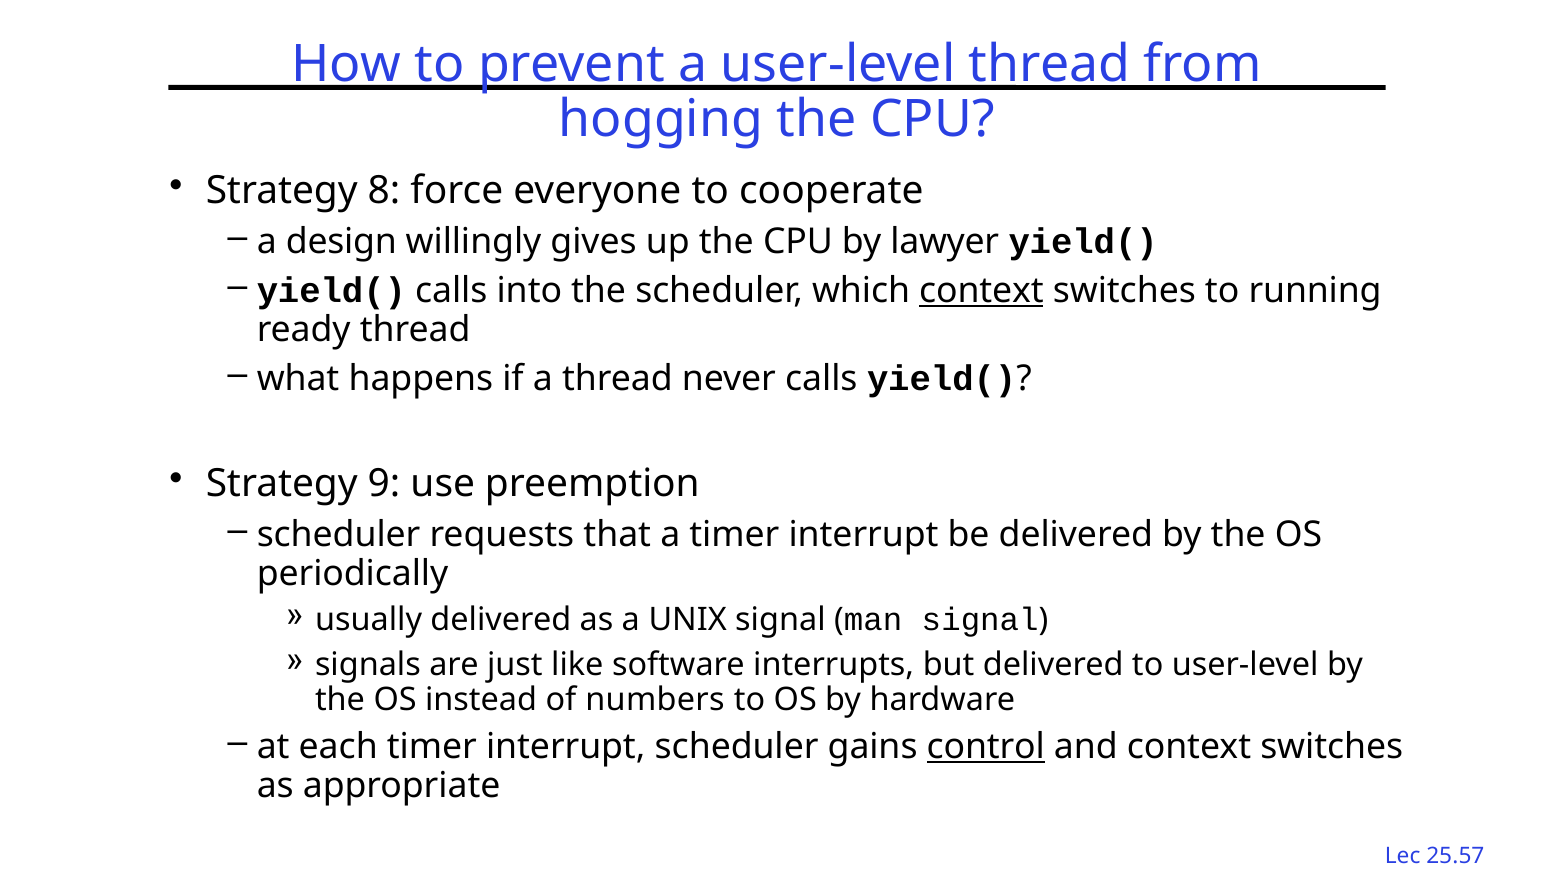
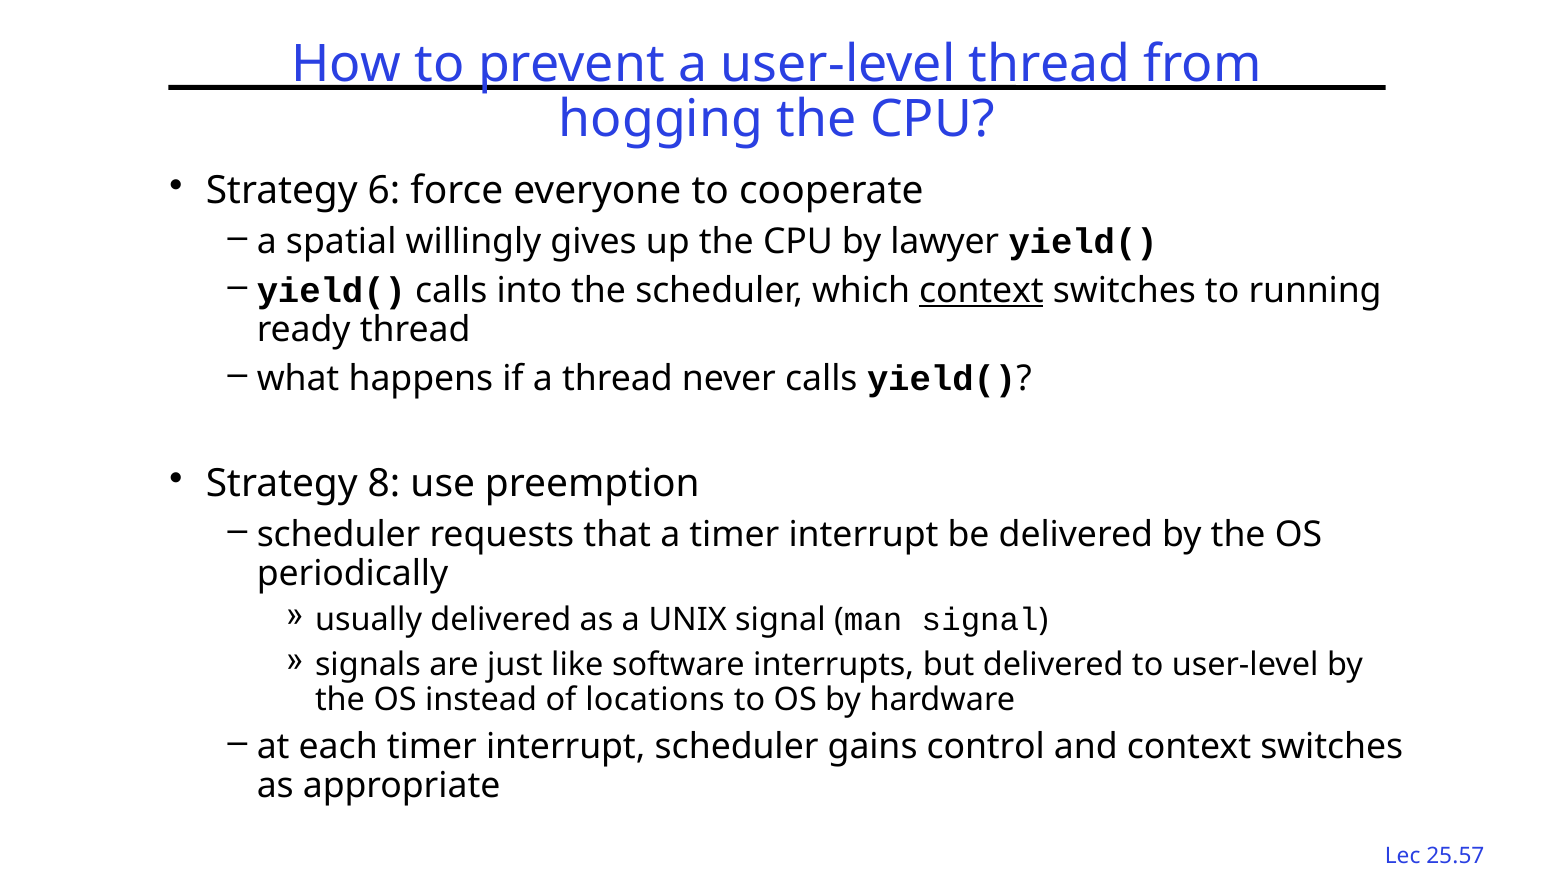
8: 8 -> 6
design: design -> spatial
9: 9 -> 8
numbers: numbers -> locations
control underline: present -> none
